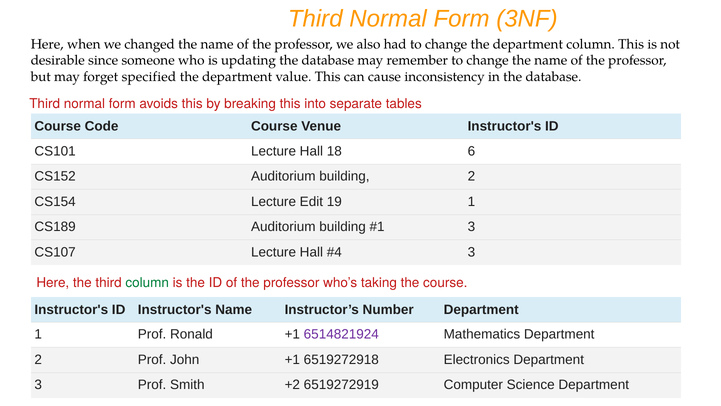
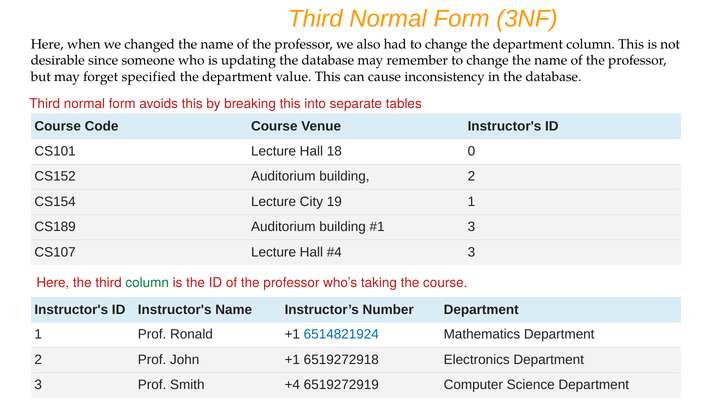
6: 6 -> 0
Edit: Edit -> City
6514821924 colour: purple -> blue
+2: +2 -> +4
